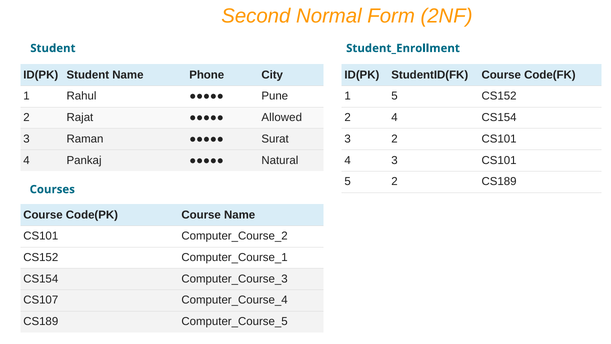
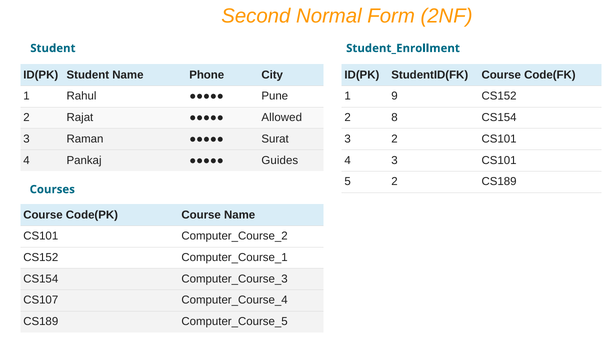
1 5: 5 -> 9
2 4: 4 -> 8
Natural: Natural -> Guides
